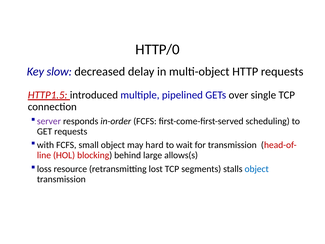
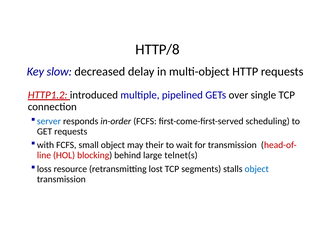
HTTP/0: HTTP/0 -> HTTP/8
HTTP1.5: HTTP1.5 -> HTTP1.2
server colour: purple -> blue
hard: hard -> their
allows(s: allows(s -> telnet(s
